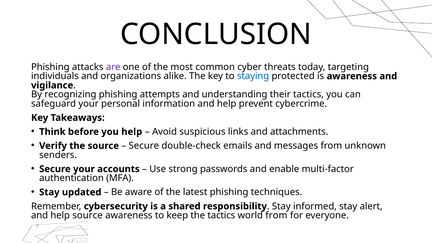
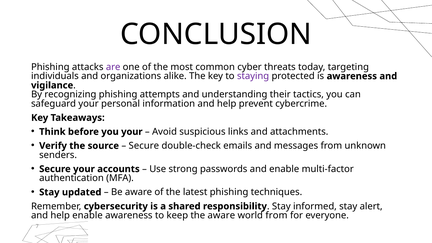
staying colour: blue -> purple
you help: help -> your
help source: source -> enable
the tactics: tactics -> aware
